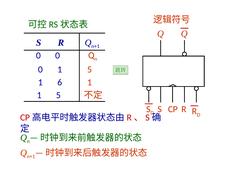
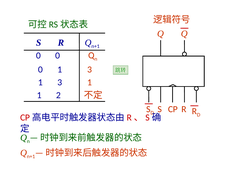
0 1 5: 5 -> 3
6 at (60, 82): 6 -> 3
5 at (58, 95): 5 -> 2
